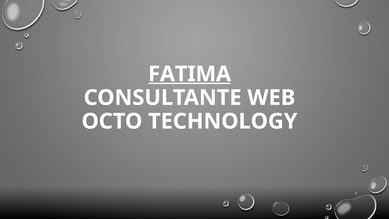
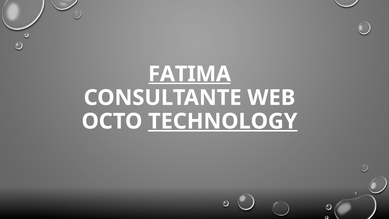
TECHNOLOGY underline: none -> present
